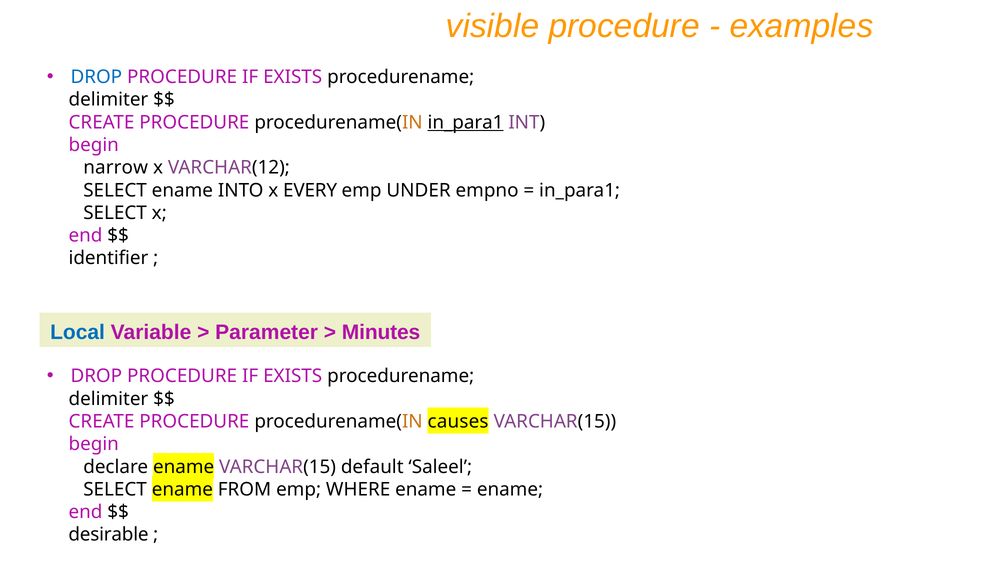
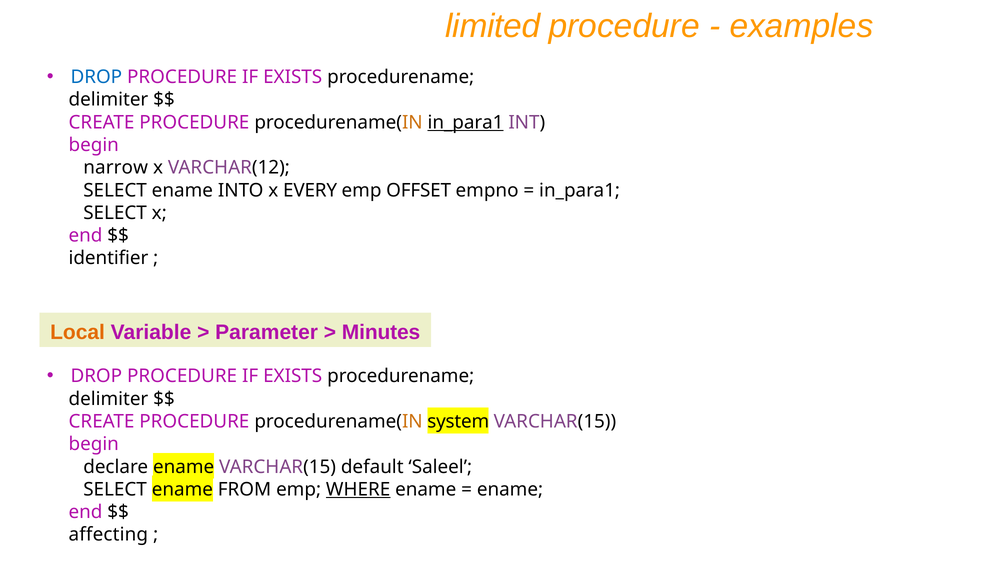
visible: visible -> limited
UNDER: UNDER -> OFFSET
Local colour: blue -> orange
causes: causes -> system
WHERE underline: none -> present
desirable: desirable -> affecting
